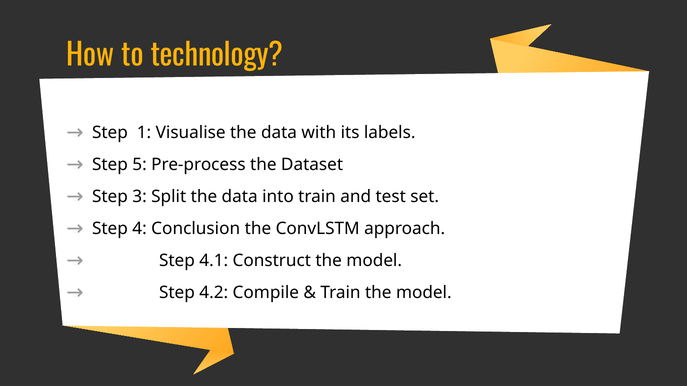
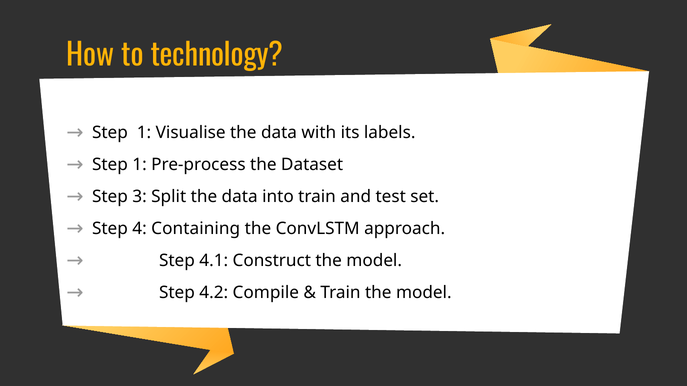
5 at (140, 165): 5 -> 1
Conclusion: Conclusion -> Containing
